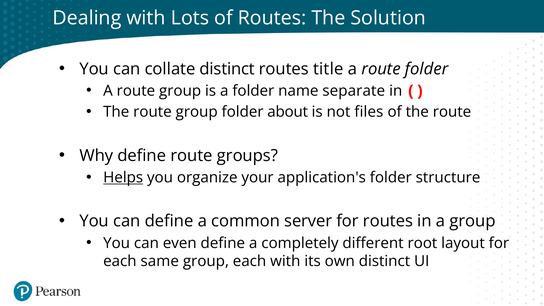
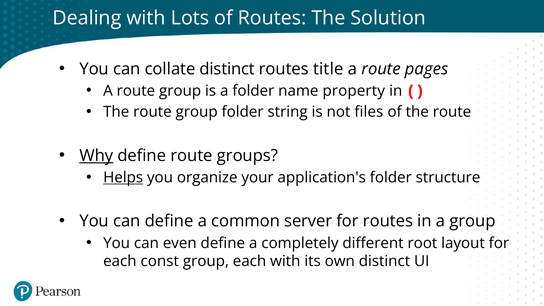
route folder: folder -> pages
separate: separate -> property
about: about -> string
Why underline: none -> present
same: same -> const
